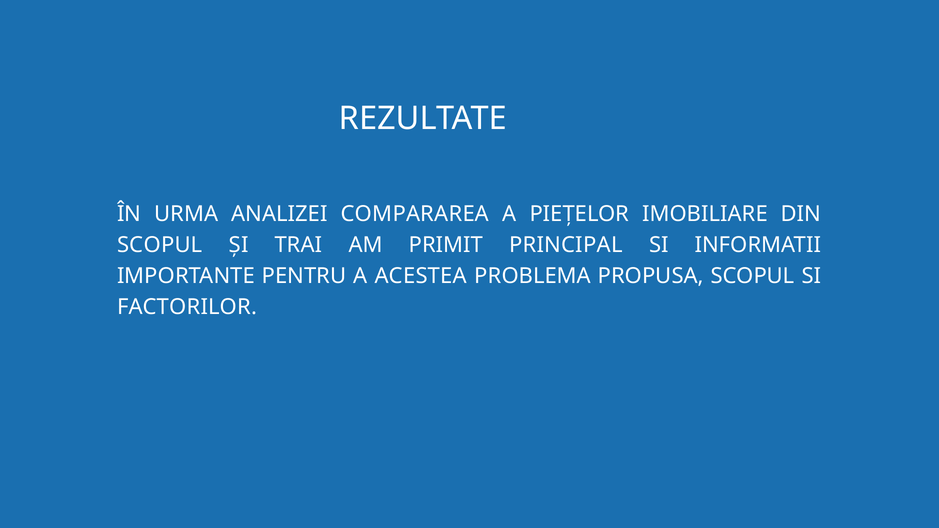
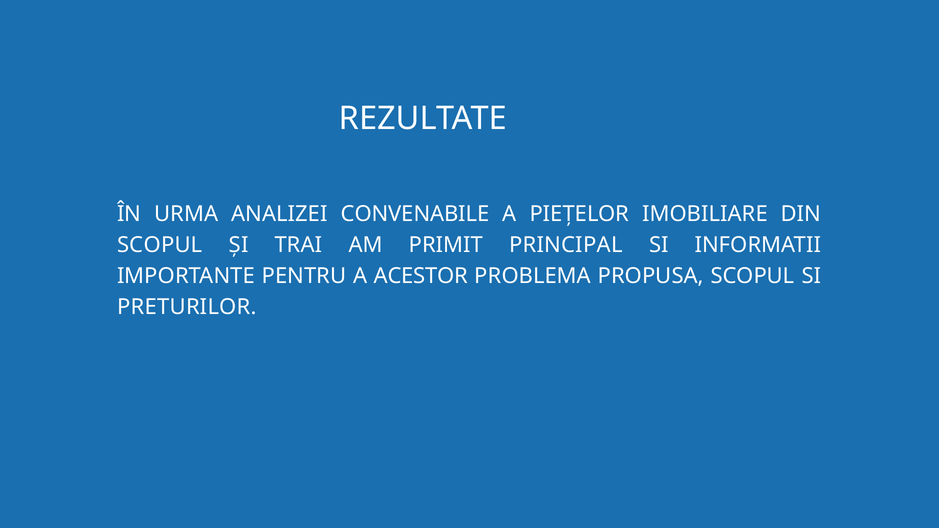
COMPARAREA: COMPARAREA -> CONVENABILE
ACESTEA: ACESTEA -> ACESTOR
FACTORILOR: FACTORILOR -> PRETURILOR
